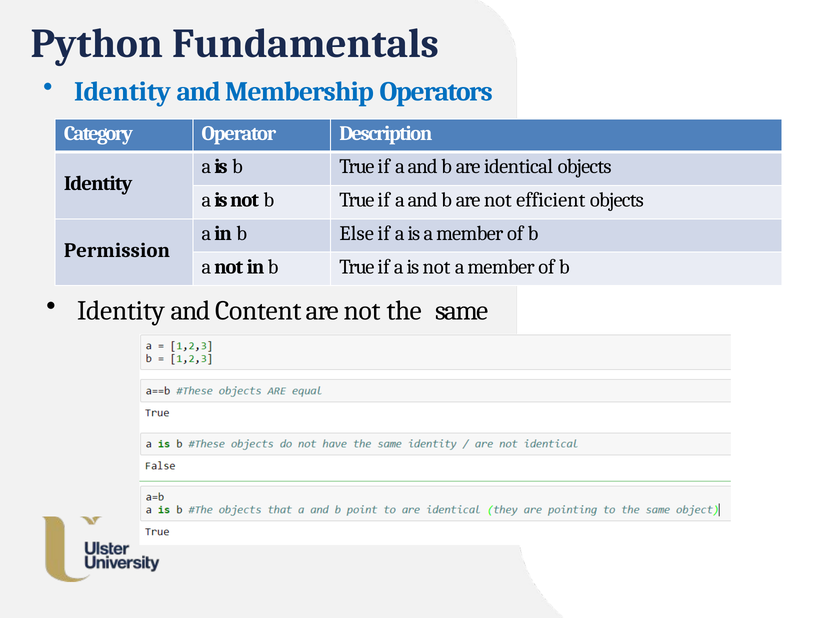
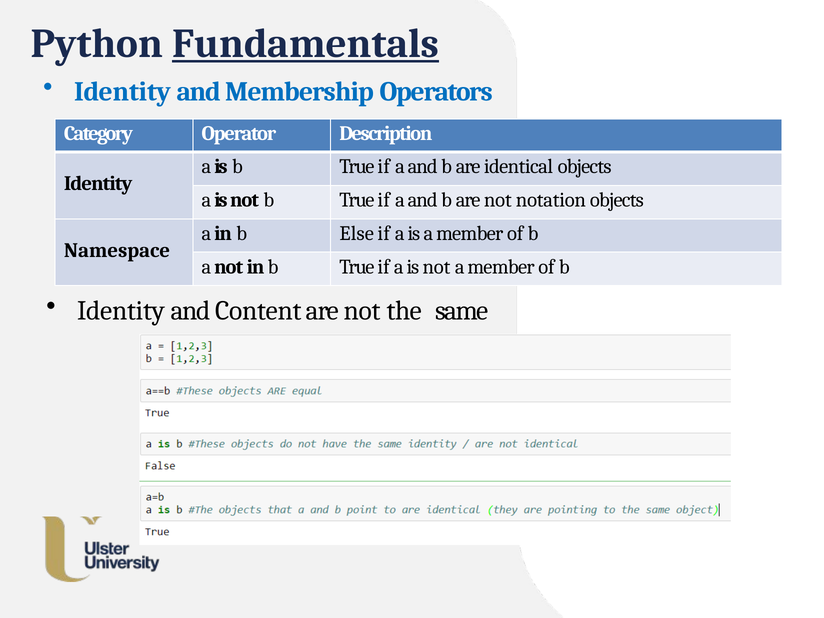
Fundamentals underline: none -> present
efficient: efficient -> notation
Permission: Permission -> Namespace
